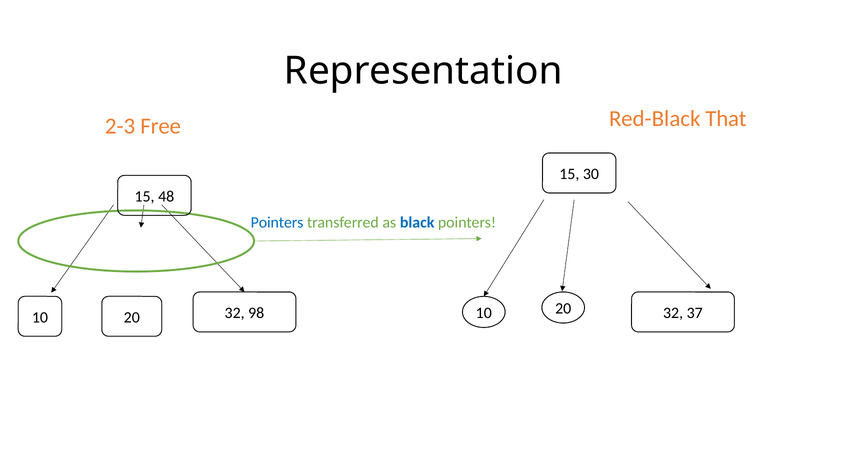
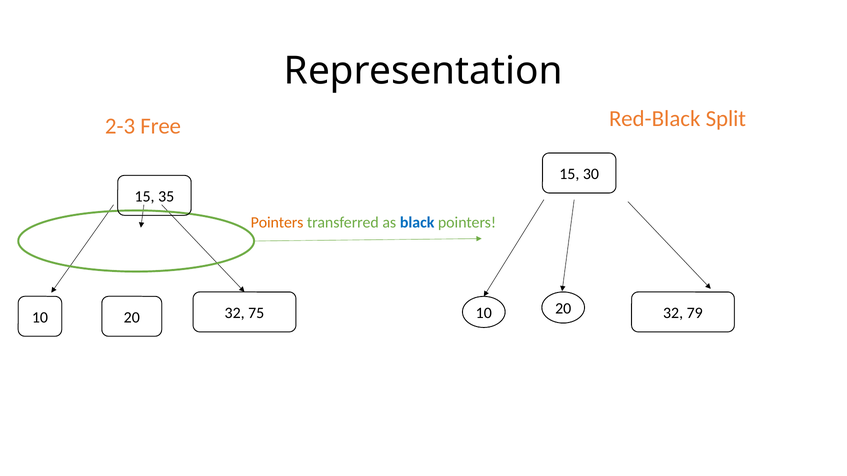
That: That -> Split
48: 48 -> 35
Pointers at (277, 223) colour: blue -> orange
37: 37 -> 79
98: 98 -> 75
